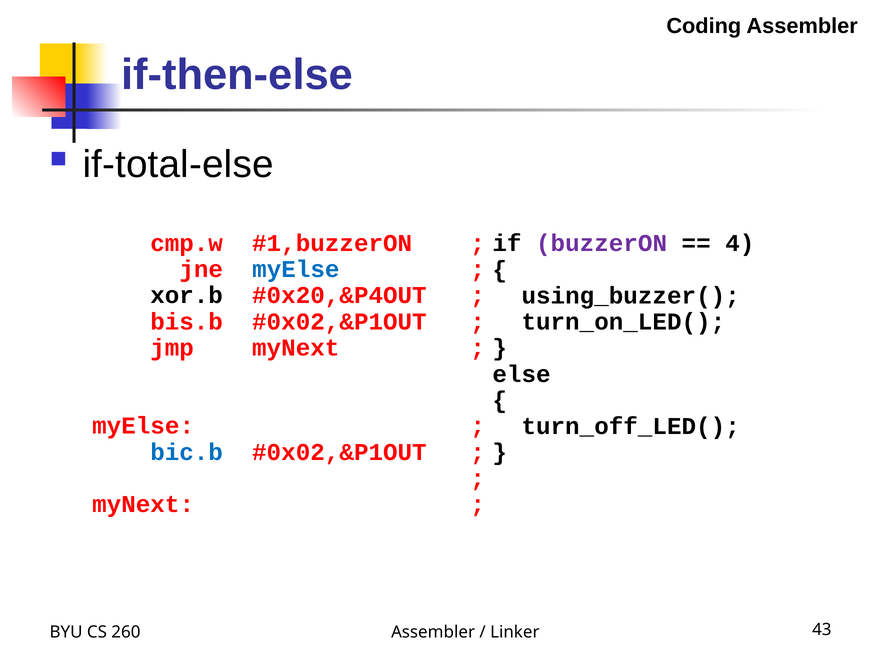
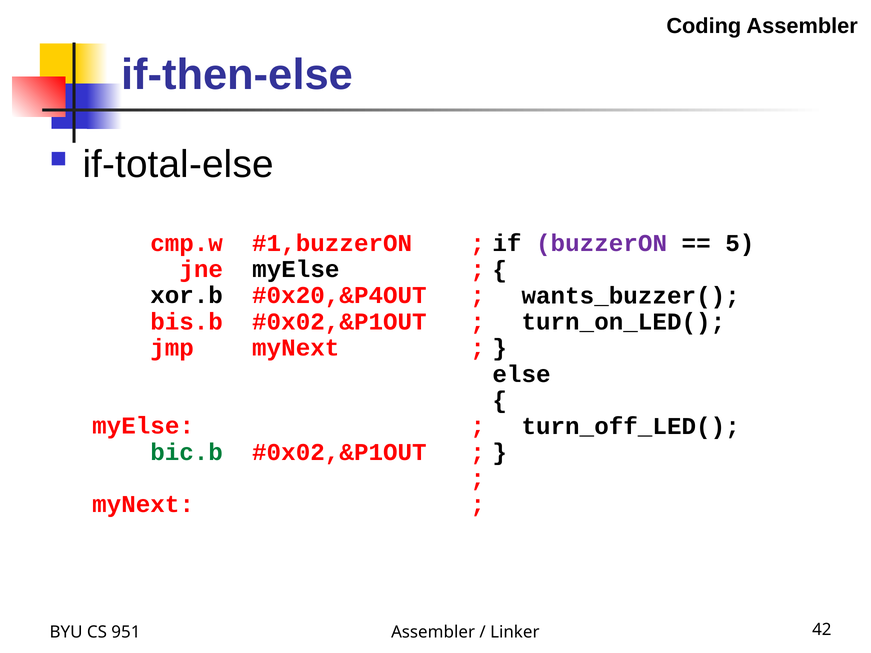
4: 4 -> 5
myElse at (296, 269) colour: blue -> black
using_buzzer(: using_buzzer( -> wants_buzzer(
bic.b colour: blue -> green
260: 260 -> 951
43: 43 -> 42
